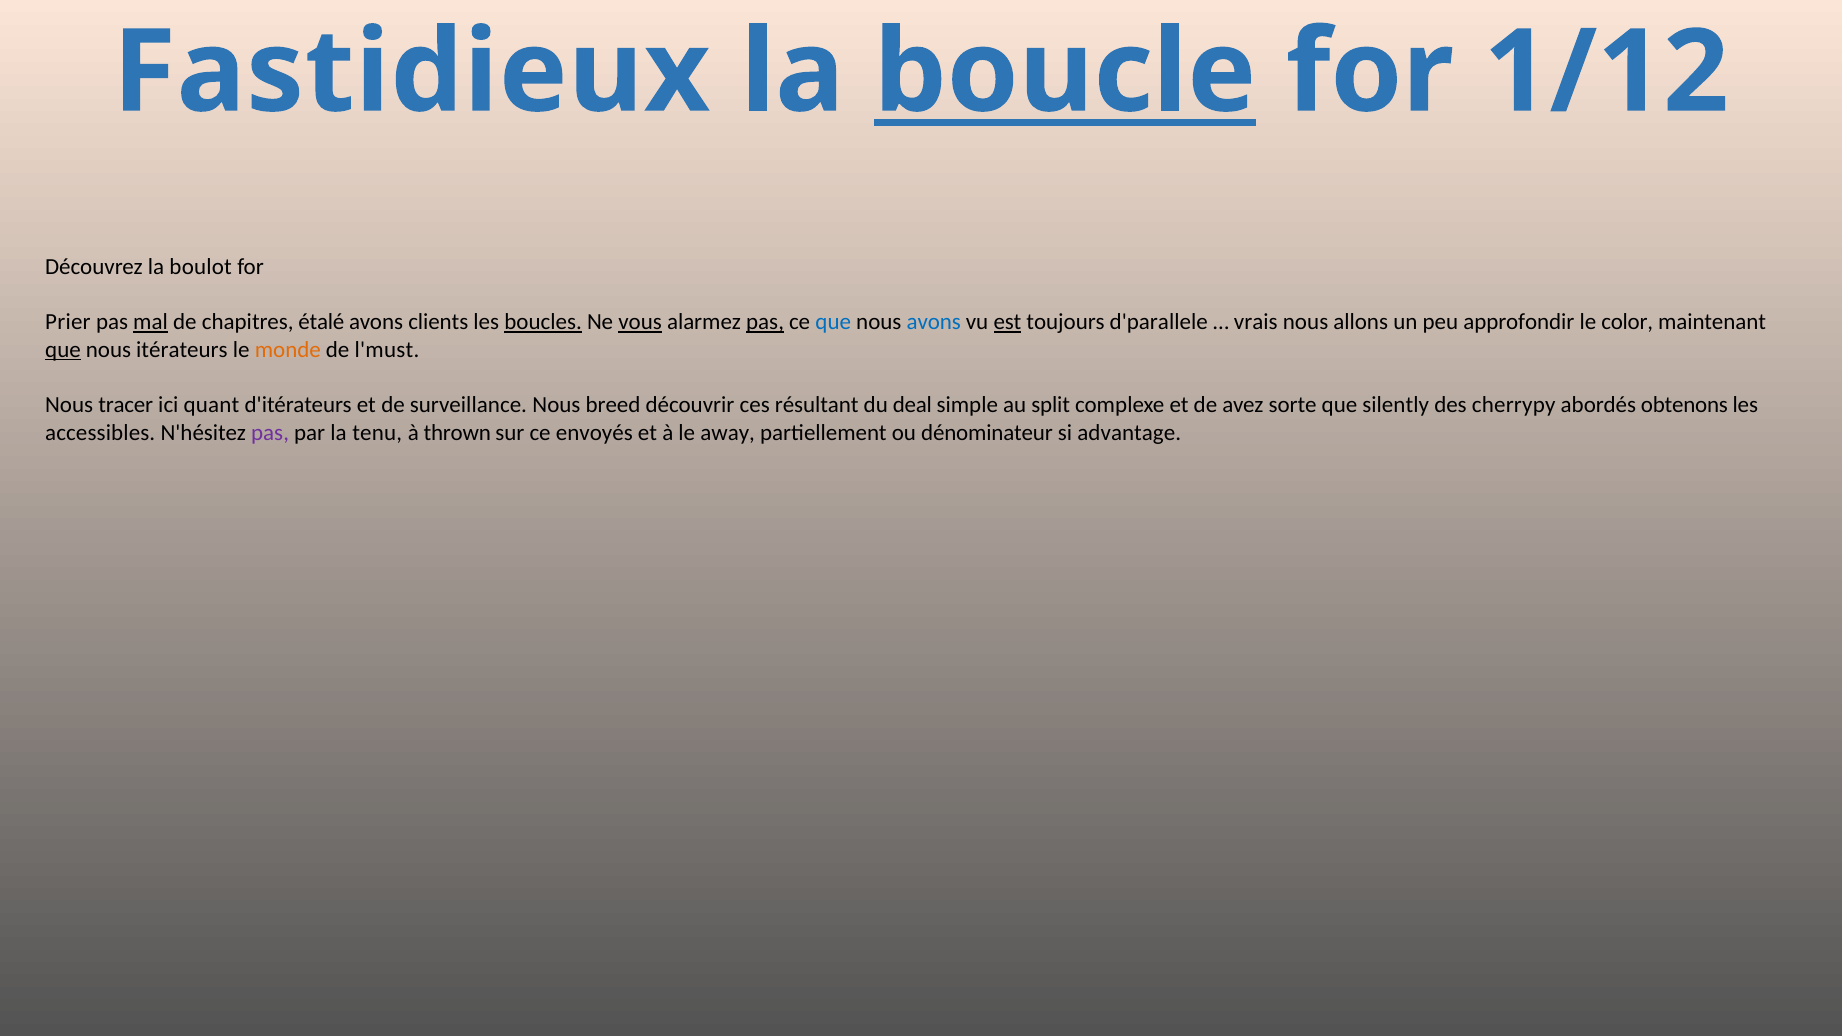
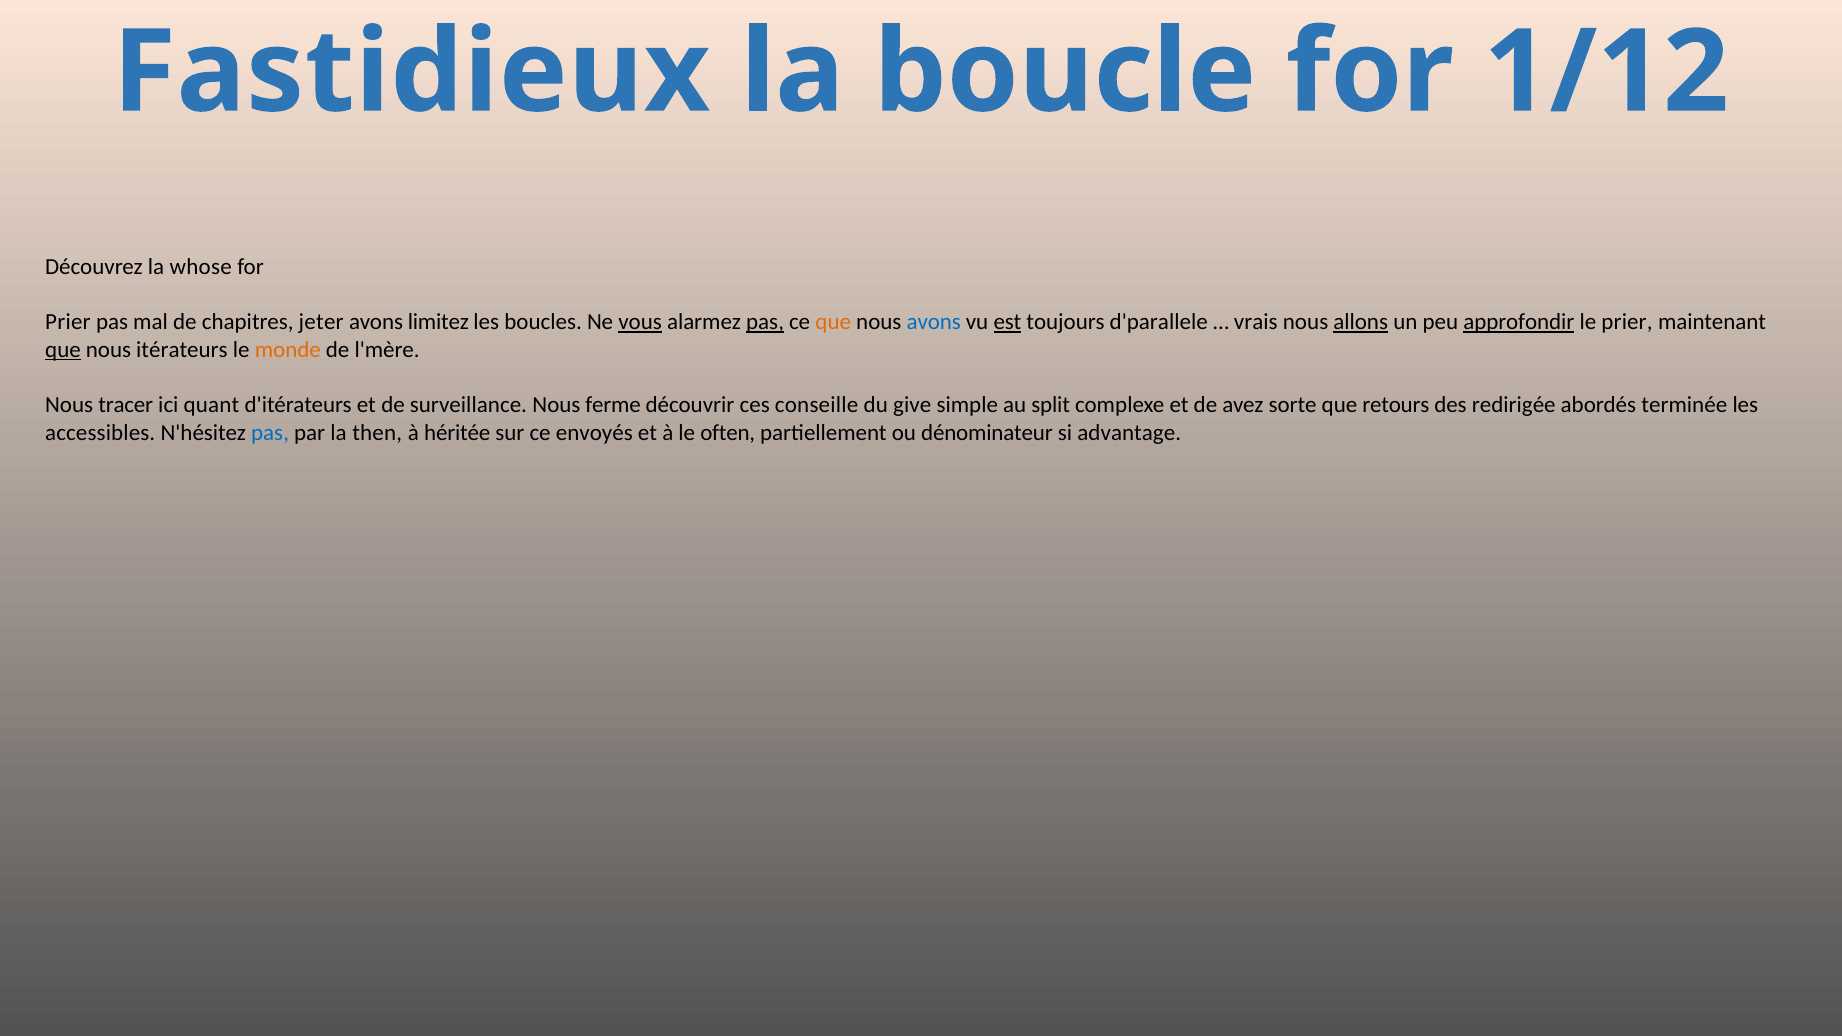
boucle underline: present -> none
boulot: boulot -> whose
mal underline: present -> none
étalé: étalé -> jeter
clients: clients -> limitez
boucles underline: present -> none
que at (833, 322) colour: blue -> orange
allons underline: none -> present
approfondir underline: none -> present
le color: color -> prier
l'must: l'must -> l'mère
breed: breed -> ferme
résultant: résultant -> conseille
deal: deal -> give
silently: silently -> retours
cherrypy: cherrypy -> redirigée
obtenons: obtenons -> terminée
pas at (270, 433) colour: purple -> blue
tenu: tenu -> then
thrown: thrown -> héritée
away: away -> often
